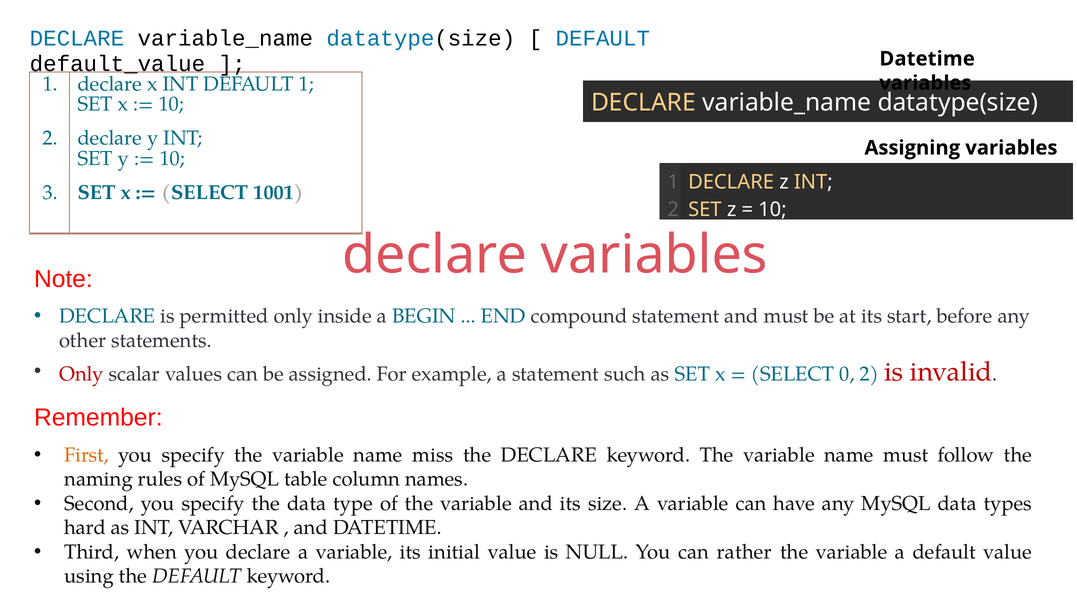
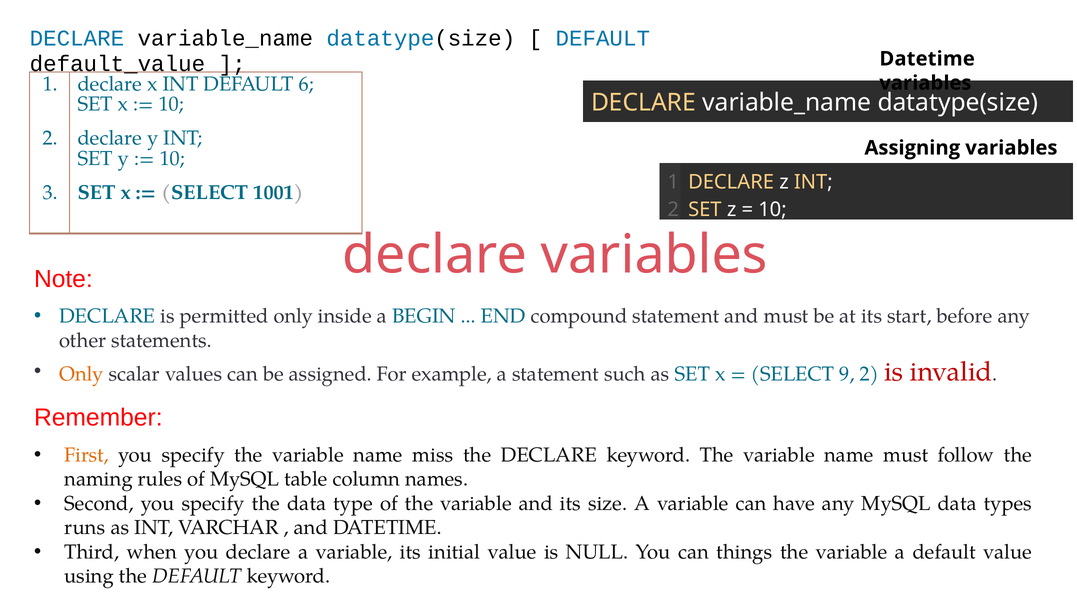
DEFAULT 1: 1 -> 6
Only at (81, 374) colour: red -> orange
0: 0 -> 9
hard: hard -> runs
rather: rather -> things
